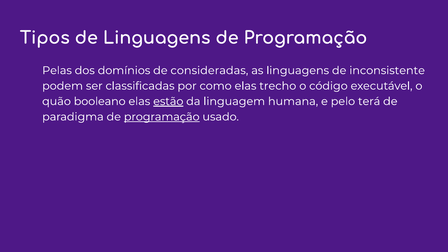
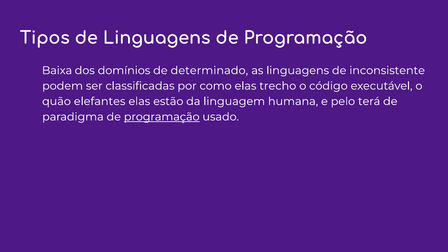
Pelas: Pelas -> Baixa
consideradas: consideradas -> determinado
booleano: booleano -> elefantes
estão underline: present -> none
